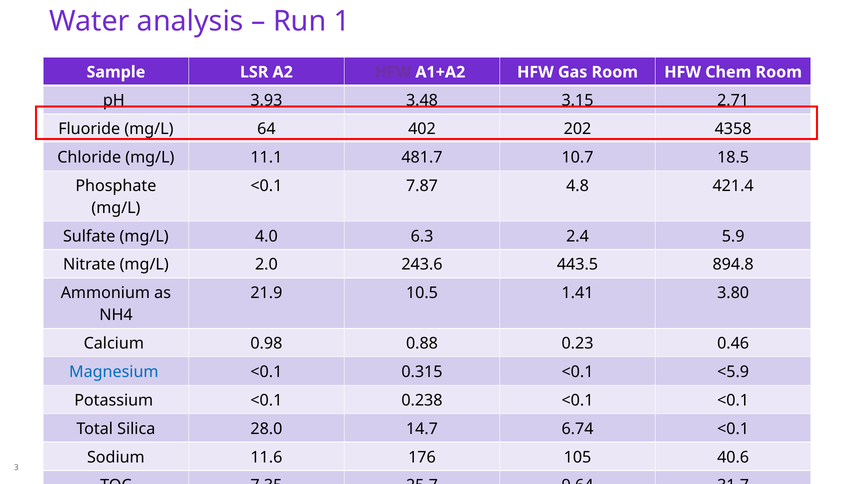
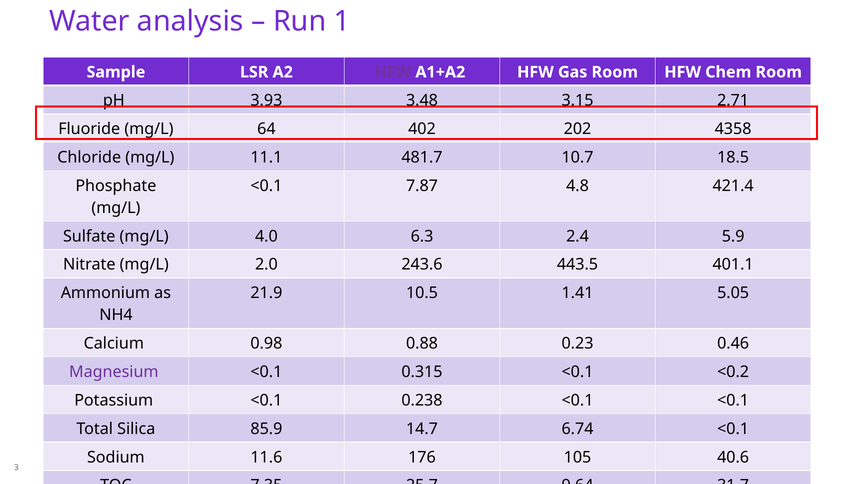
894.8: 894.8 -> 401.1
3.80: 3.80 -> 5.05
Magnesium colour: blue -> purple
<5.9: <5.9 -> <0.2
28.0: 28.0 -> 85.9
